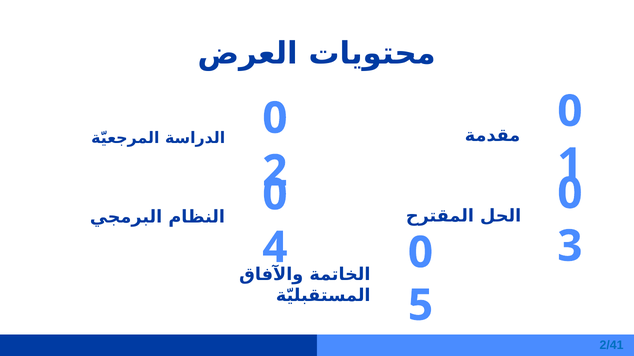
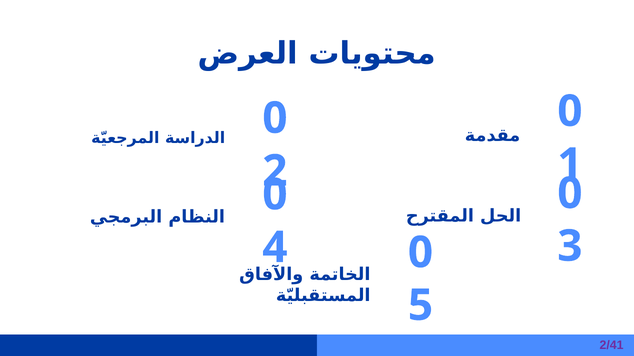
2/41 colour: blue -> purple
